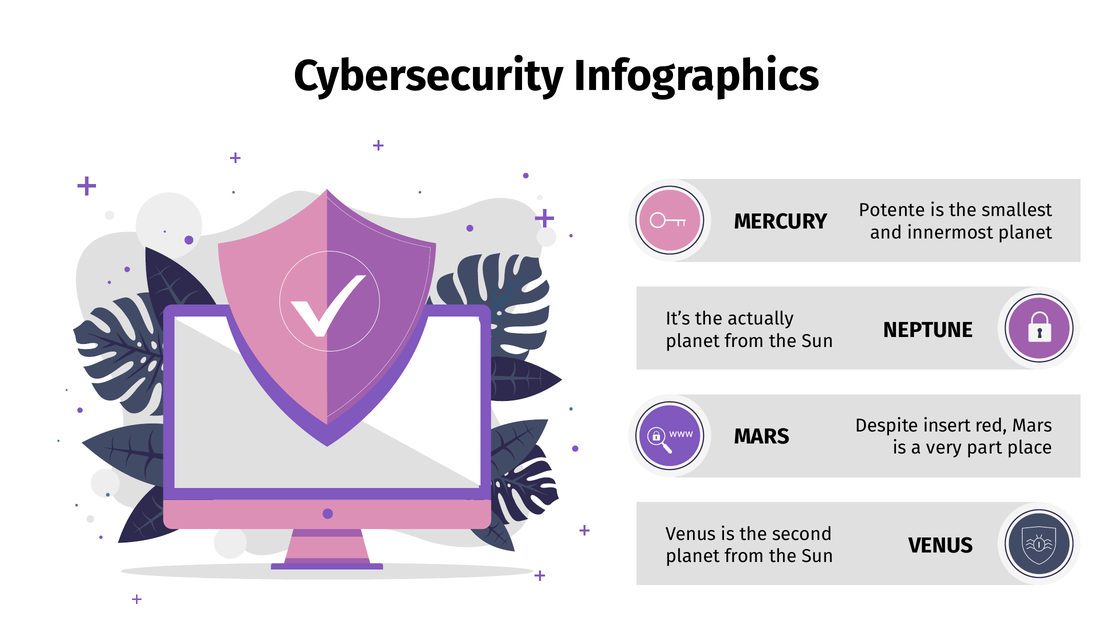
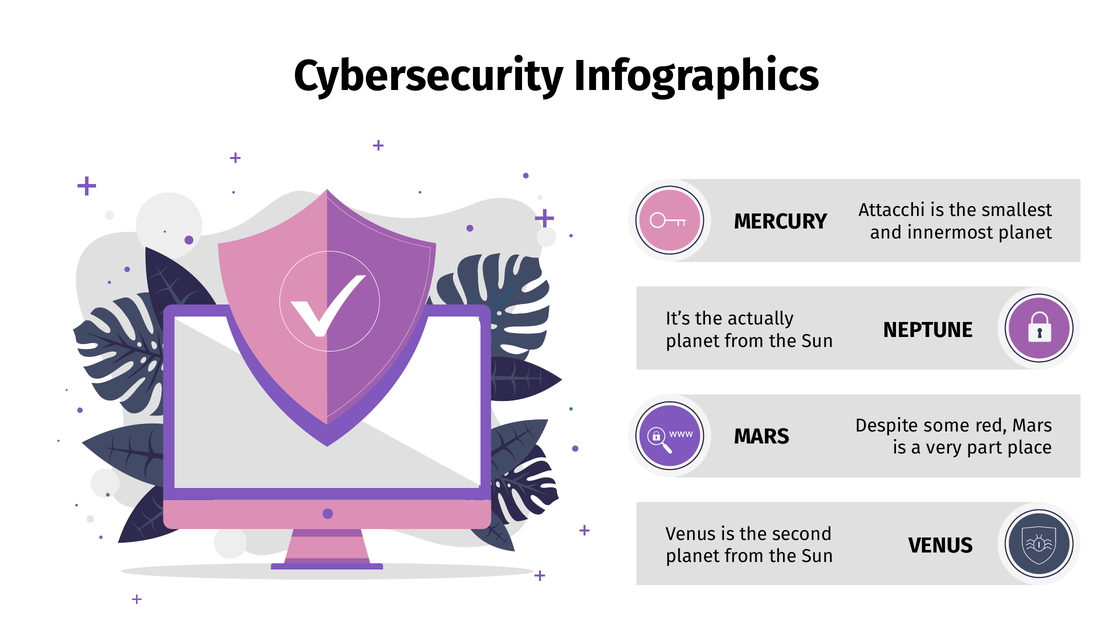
Potente: Potente -> Attacchi
insert: insert -> some
